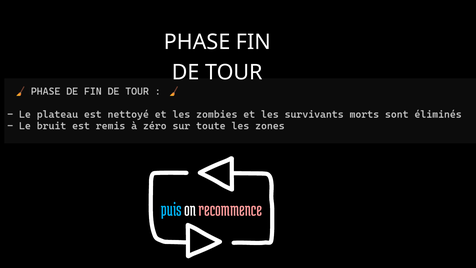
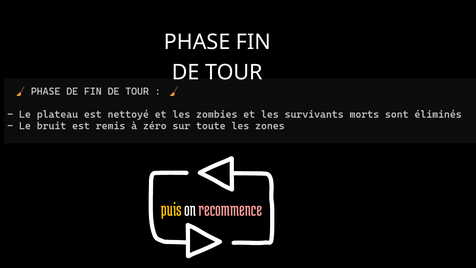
puis colour: light blue -> yellow
